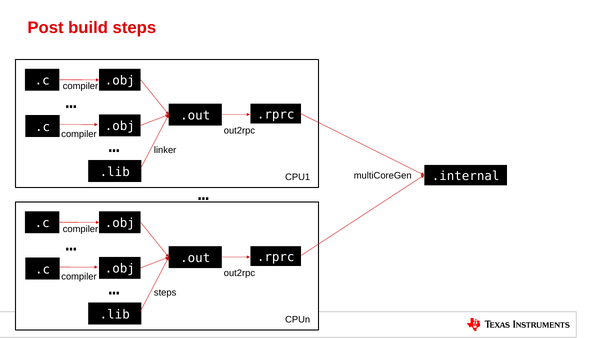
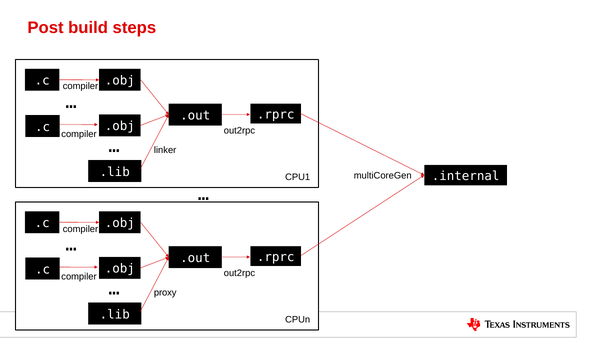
steps at (165, 292): steps -> proxy
